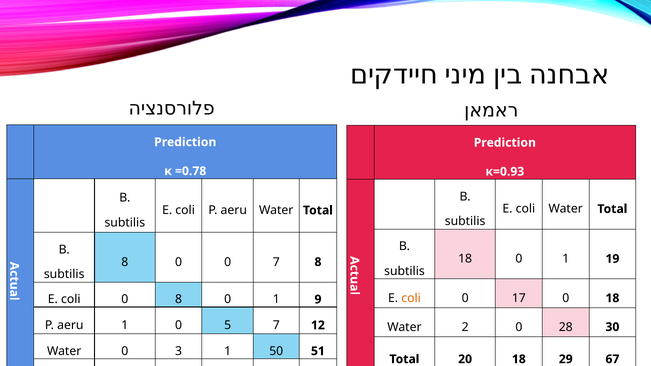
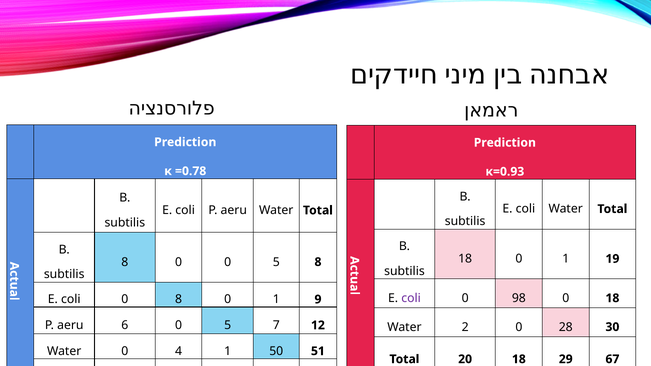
0 0 7: 7 -> 5
coli at (411, 298) colour: orange -> purple
17: 17 -> 98
aeru 1: 1 -> 6
3: 3 -> 4
